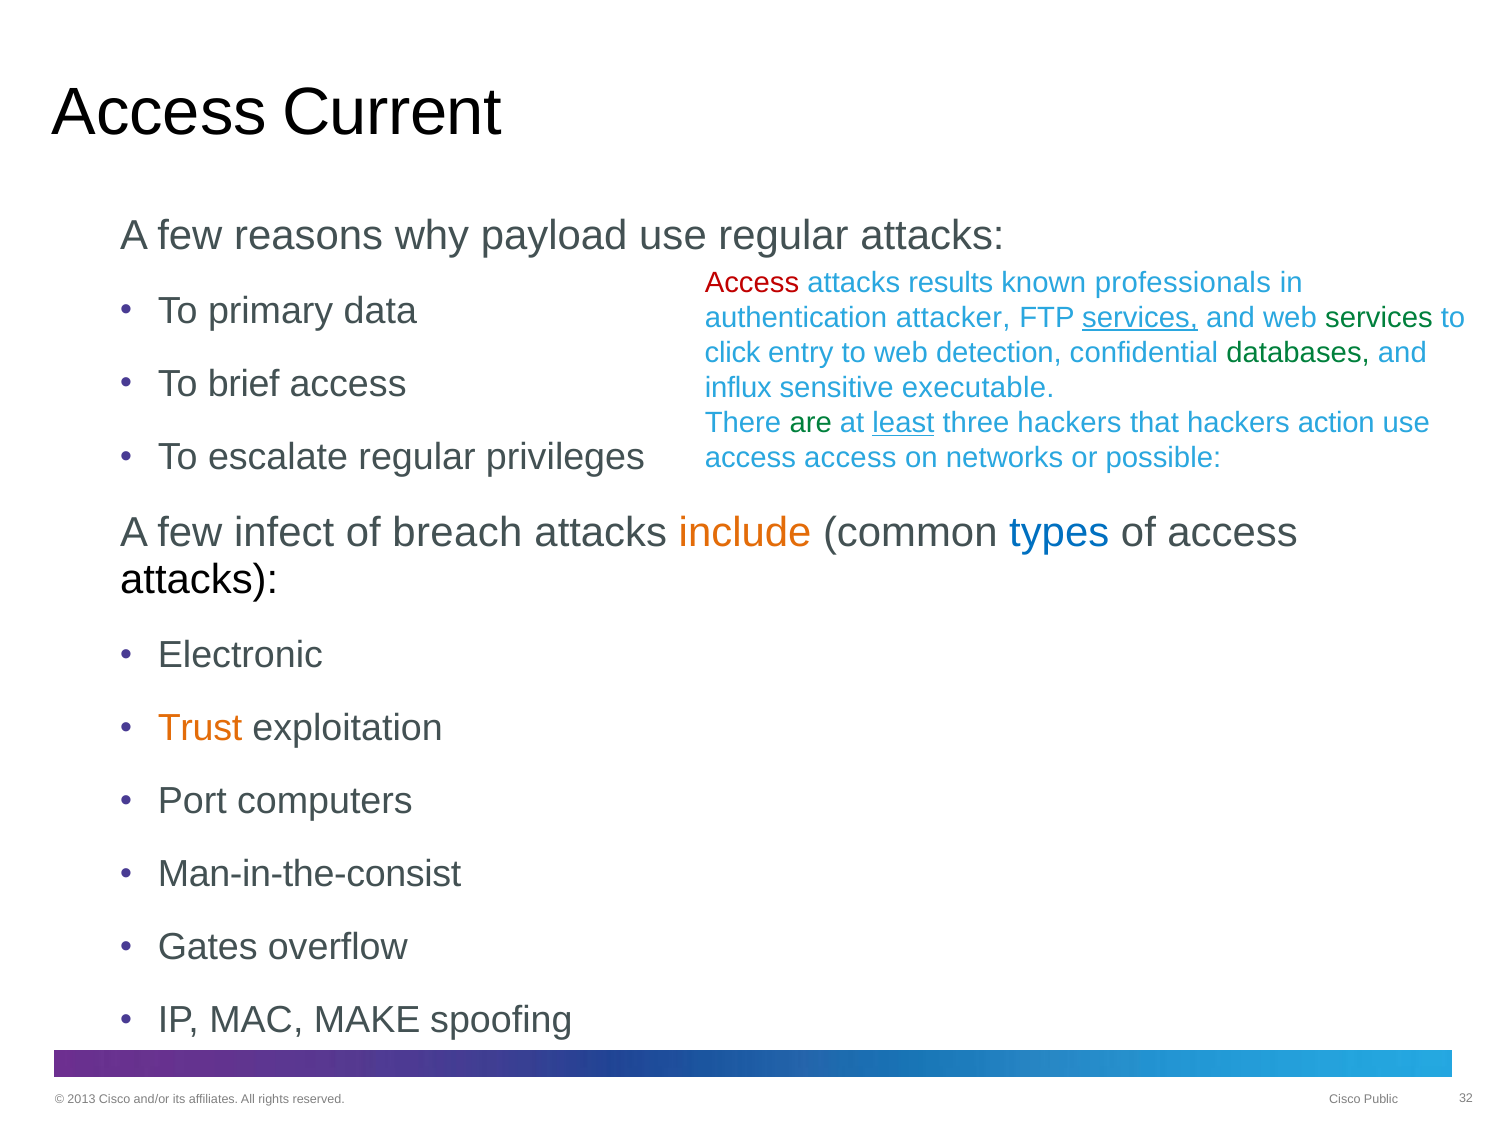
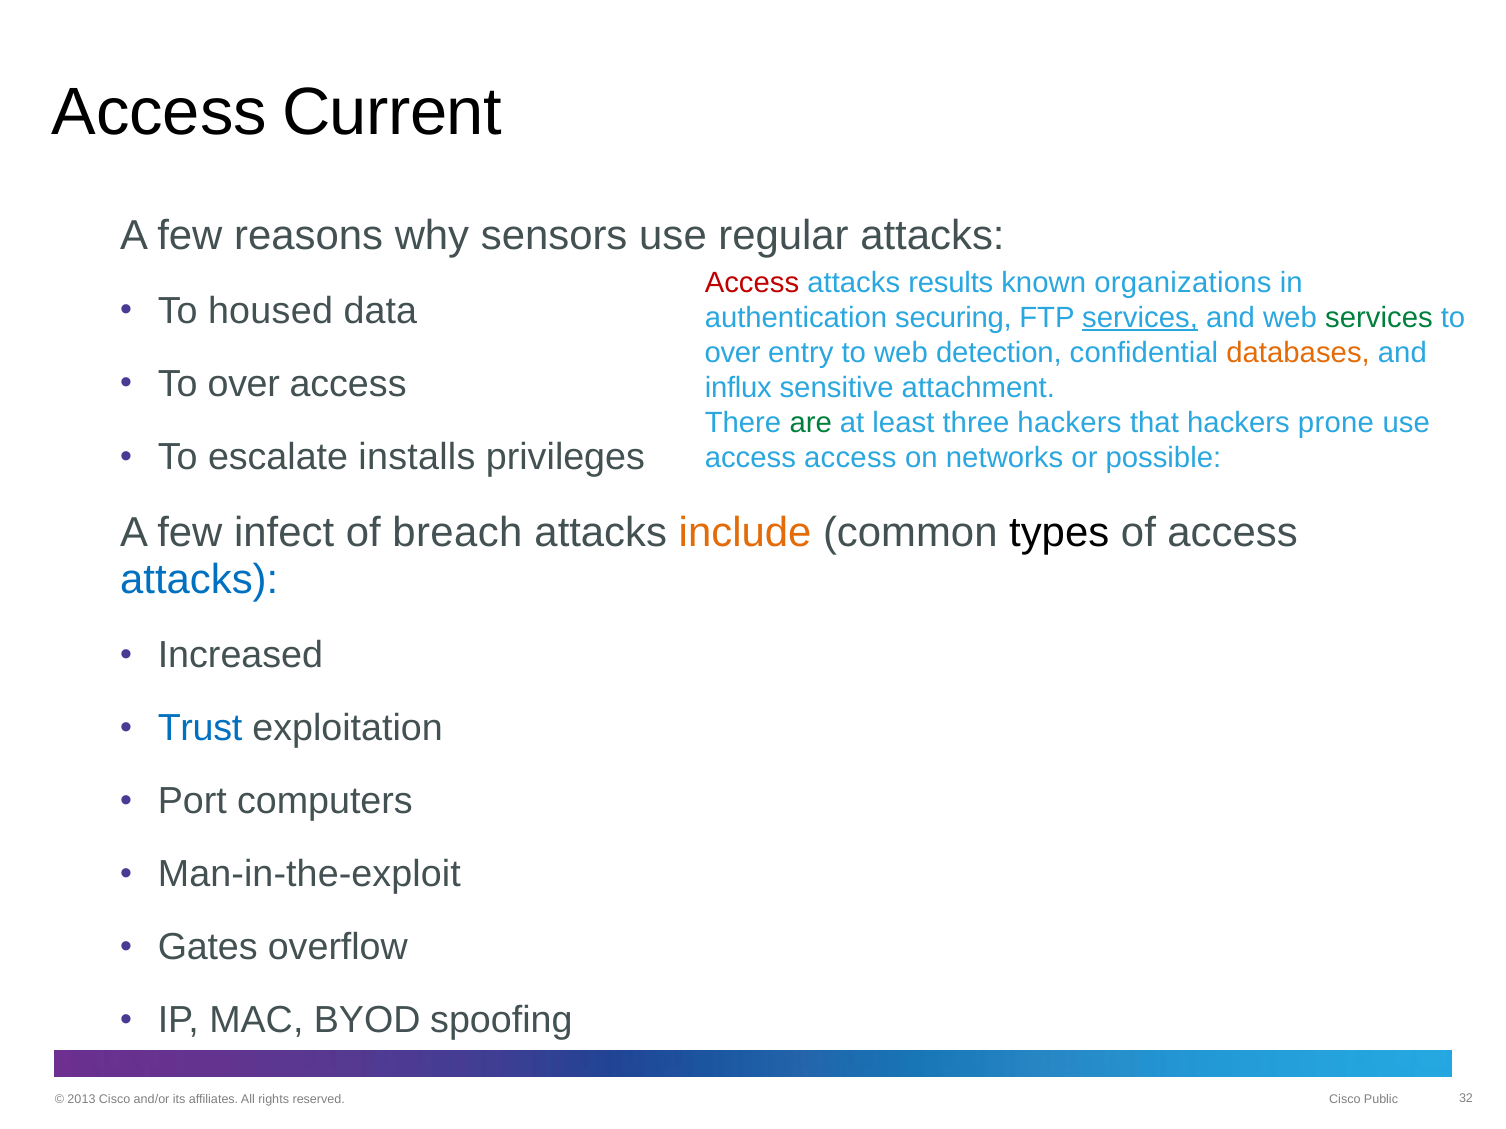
payload: payload -> sensors
professionals: professionals -> organizations
primary: primary -> housed
attacker: attacker -> securing
click at (733, 353): click -> over
databases colour: green -> orange
brief at (244, 384): brief -> over
executable: executable -> attachment
least underline: present -> none
action: action -> prone
escalate regular: regular -> installs
types colour: blue -> black
attacks at (199, 580) colour: black -> blue
Electronic: Electronic -> Increased
Trust colour: orange -> blue
Man-in-the-consist: Man-in-the-consist -> Man-in-the-exploit
MAKE: MAKE -> BYOD
